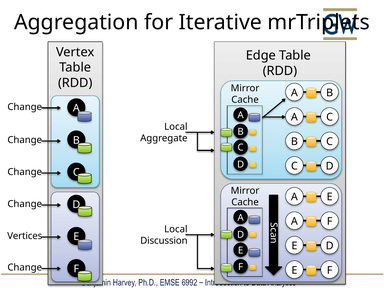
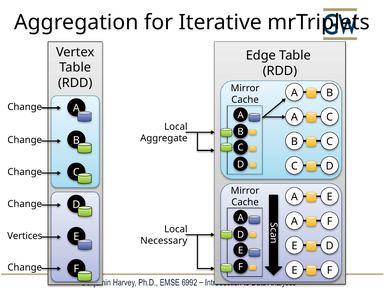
Discussion: Discussion -> Necessary
